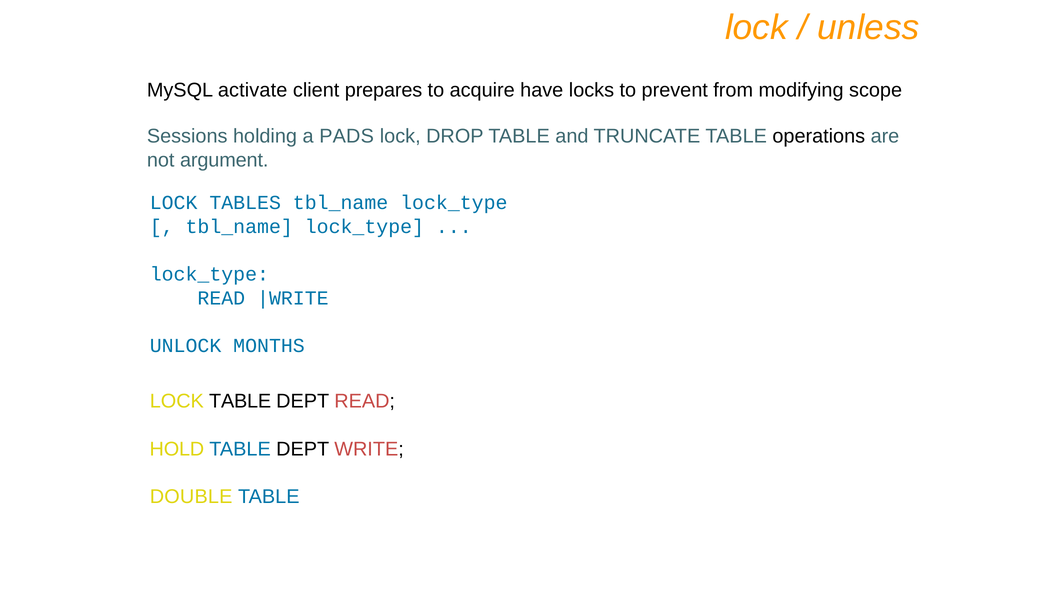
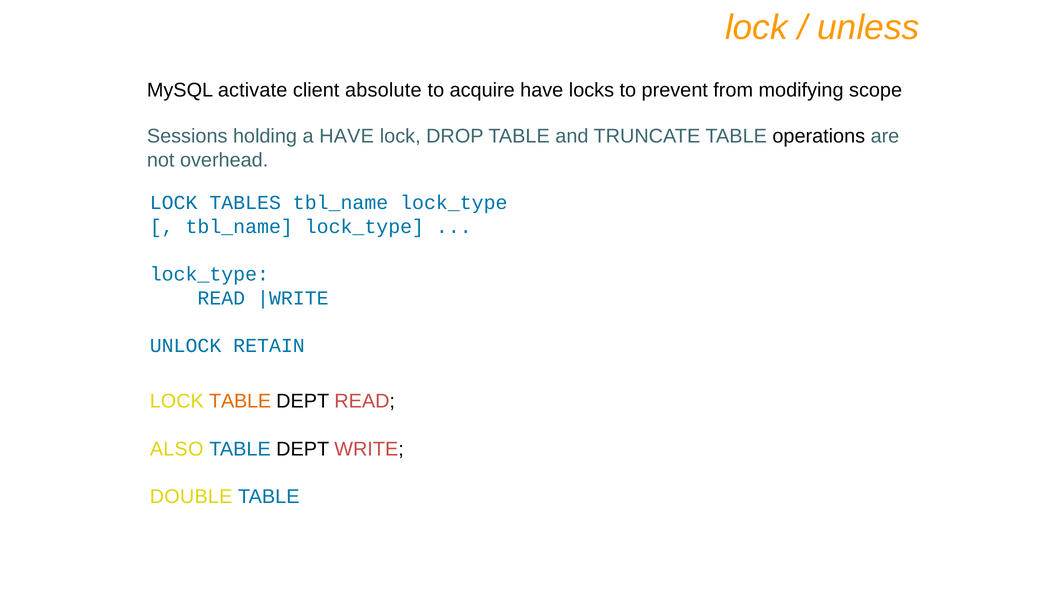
prepares: prepares -> absolute
a PADS: PADS -> HAVE
argument: argument -> overhead
MONTHS: MONTHS -> RETAIN
TABLE at (240, 401) colour: black -> orange
HOLD: HOLD -> ALSO
